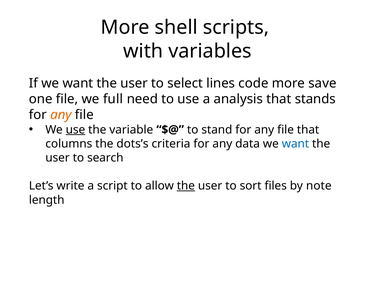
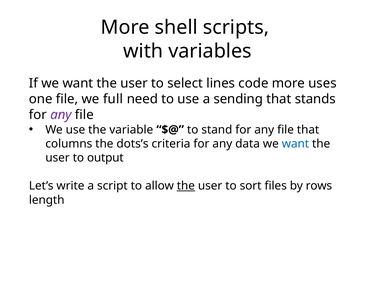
save: save -> uses
analysis: analysis -> sending
any at (61, 115) colour: orange -> purple
use at (75, 130) underline: present -> none
search: search -> output
note: note -> rows
